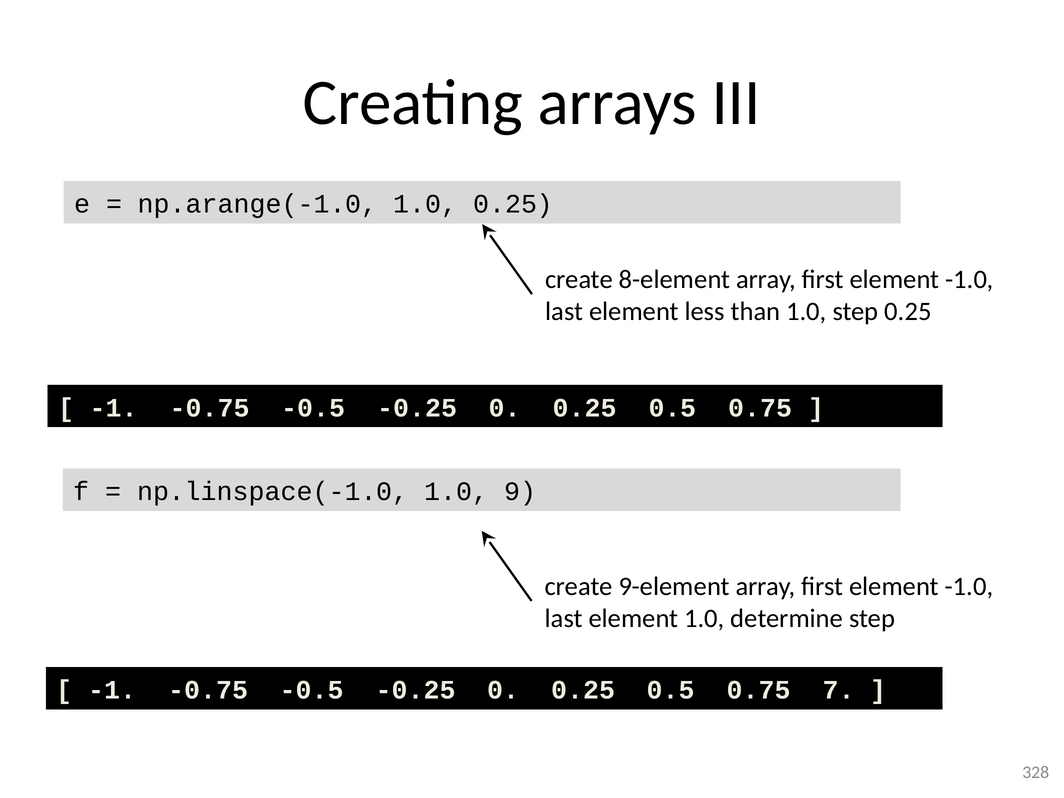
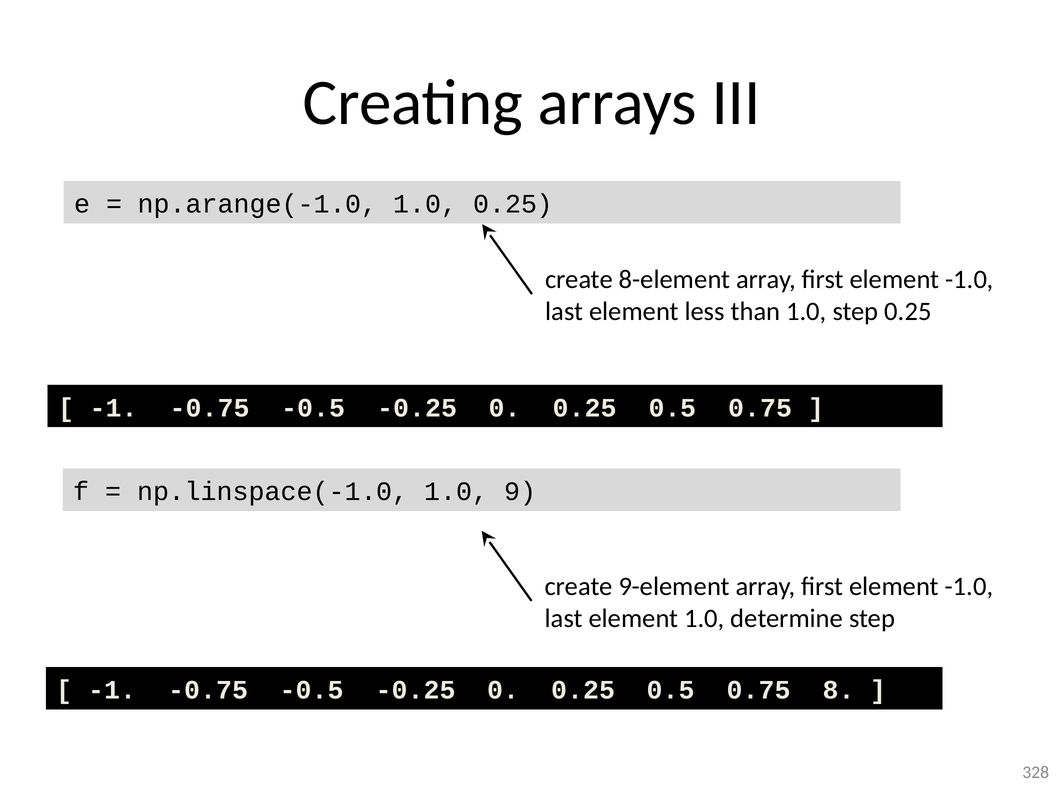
7: 7 -> 8
